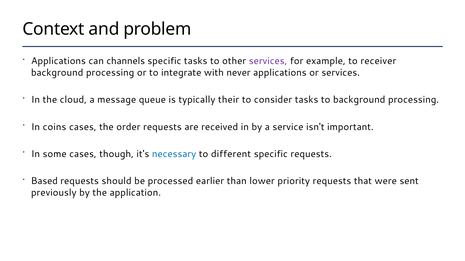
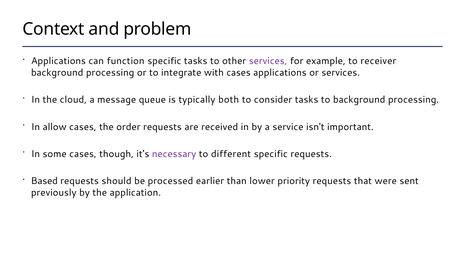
channels: channels -> function
with never: never -> cases
their: their -> both
coins: coins -> allow
necessary colour: blue -> purple
